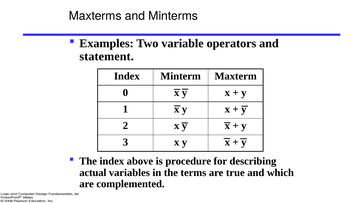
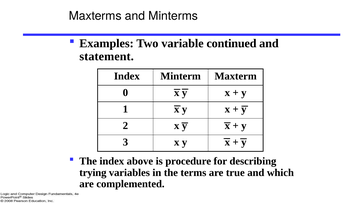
operators: operators -> continued
actual: actual -> trying
